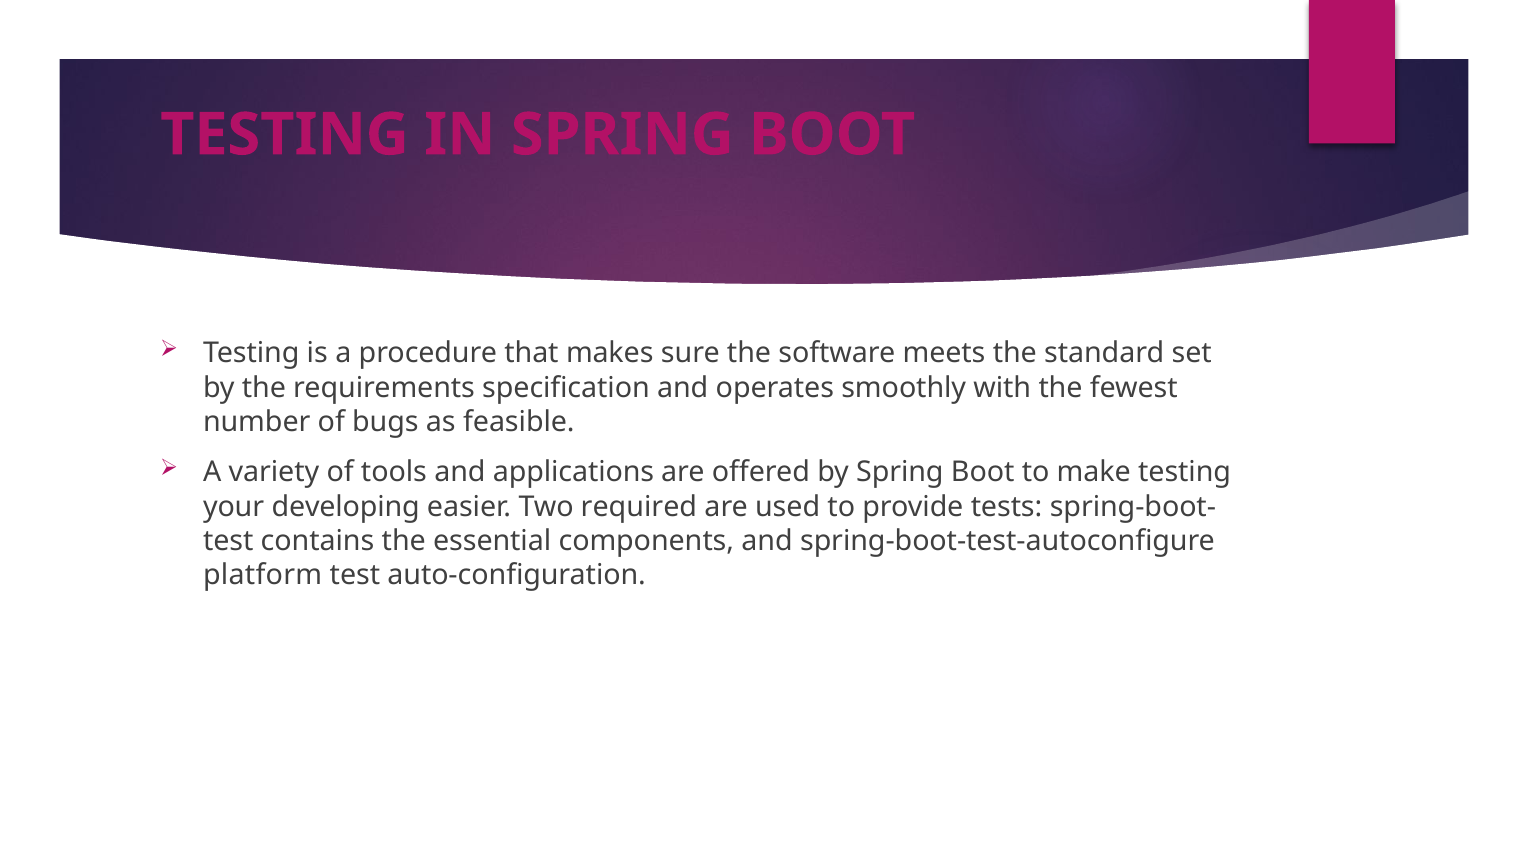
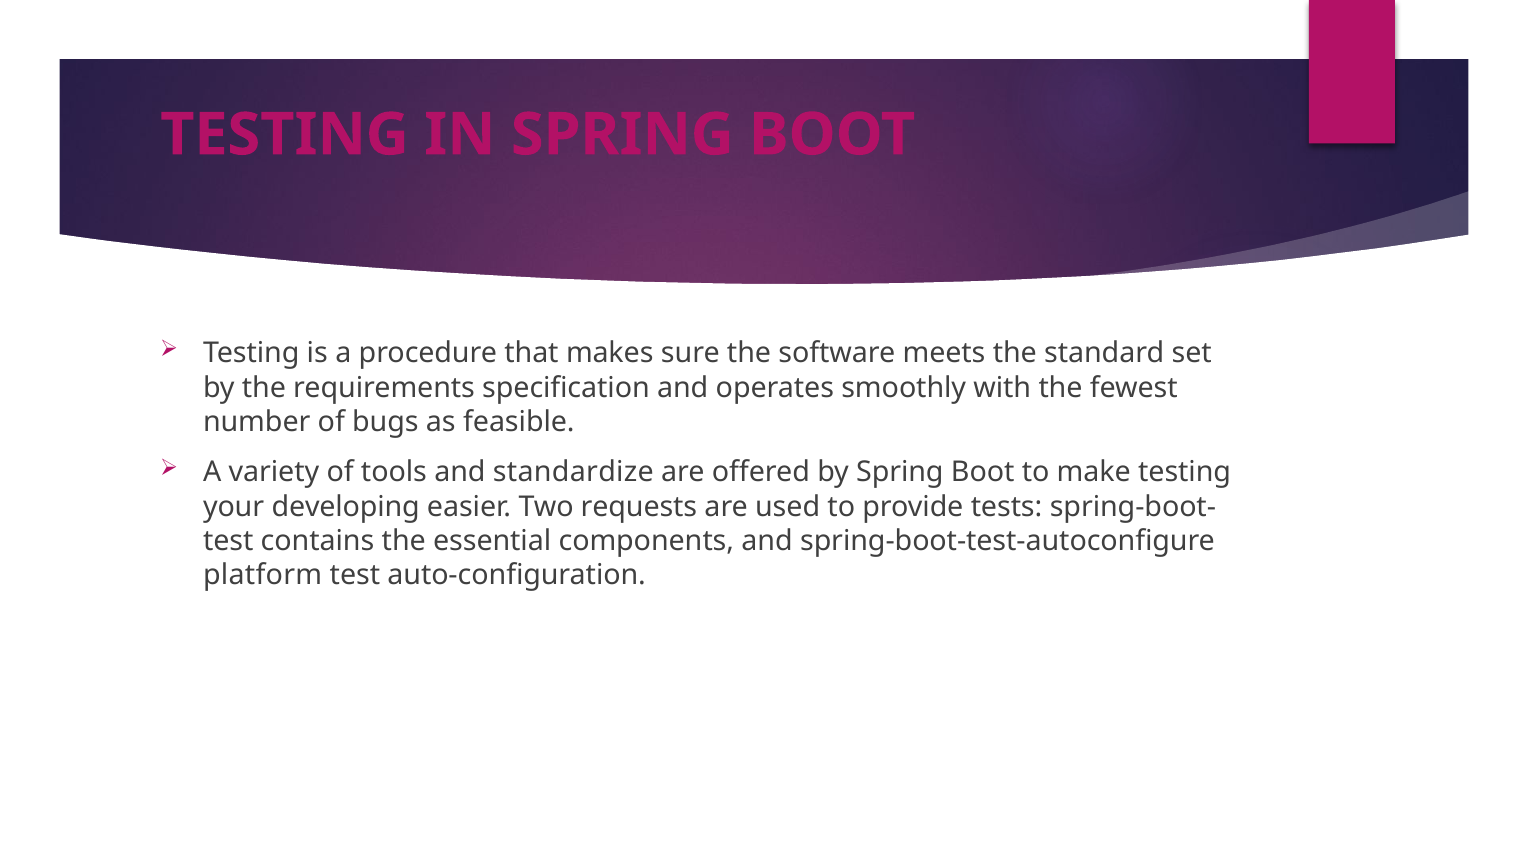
applications: applications -> standardize
required: required -> requests
